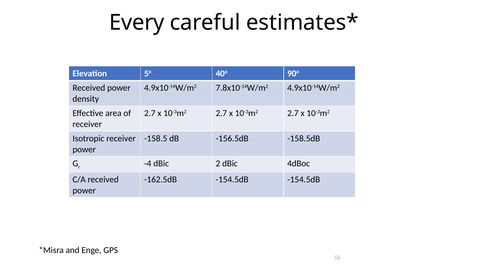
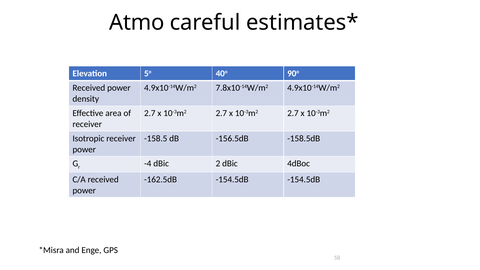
Every: Every -> Atmo
